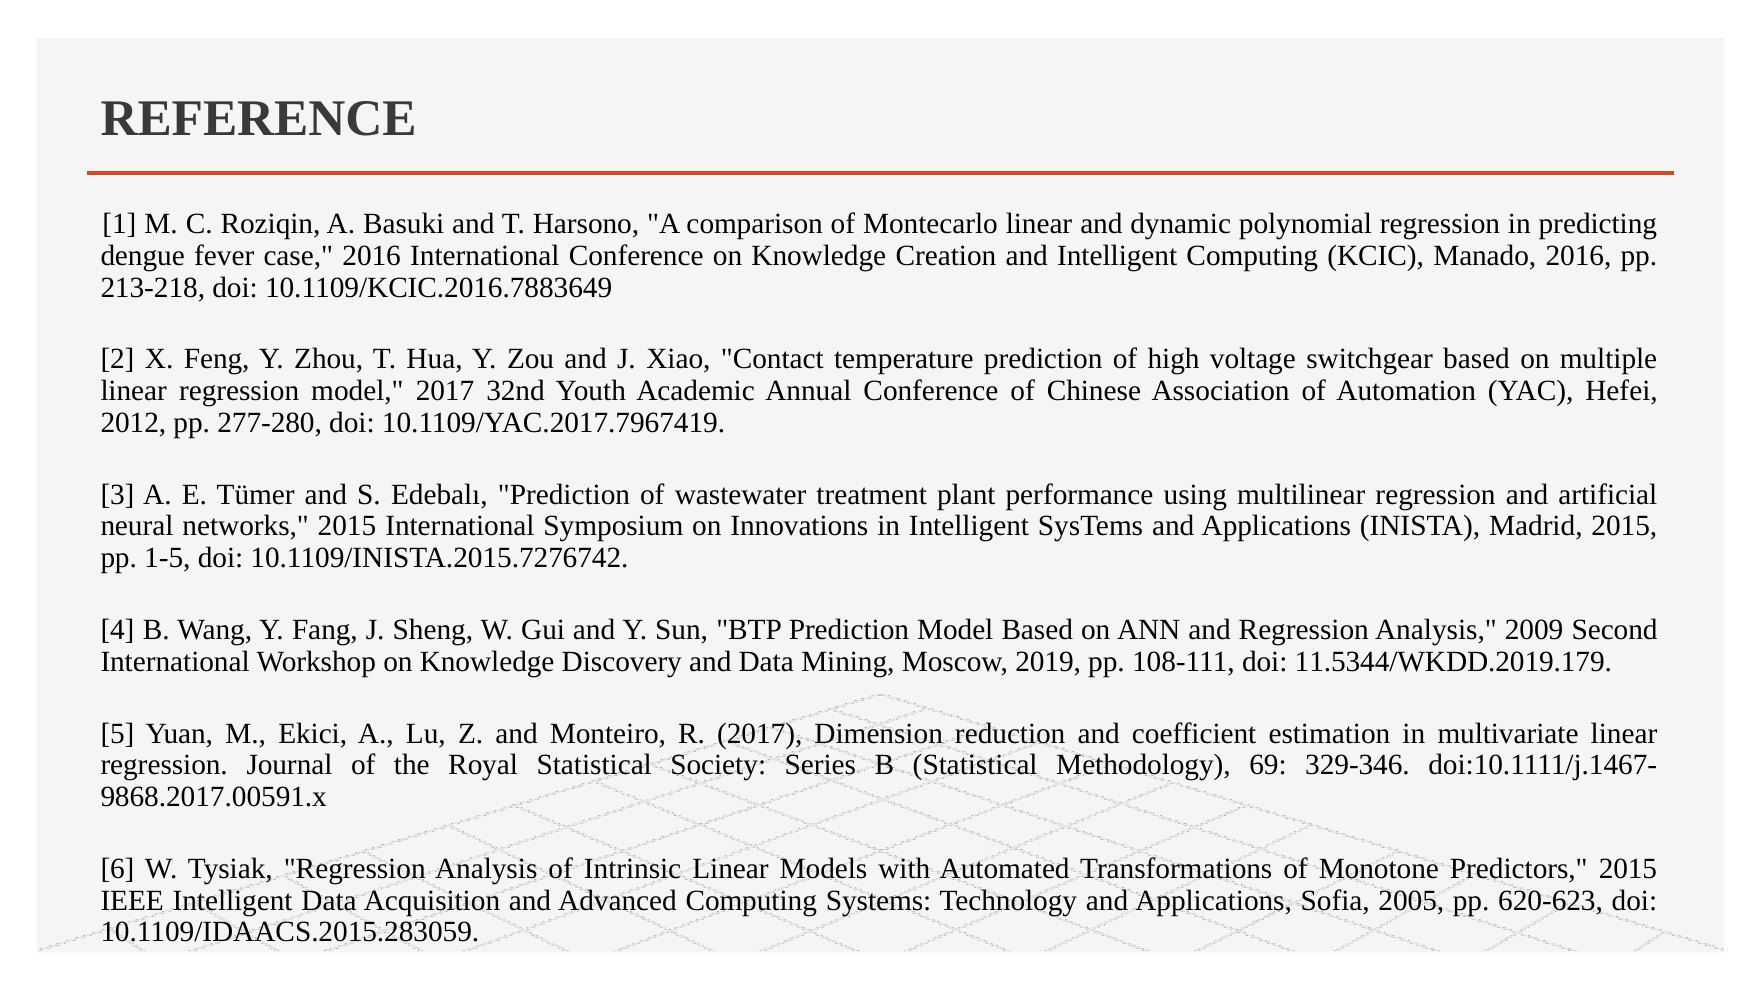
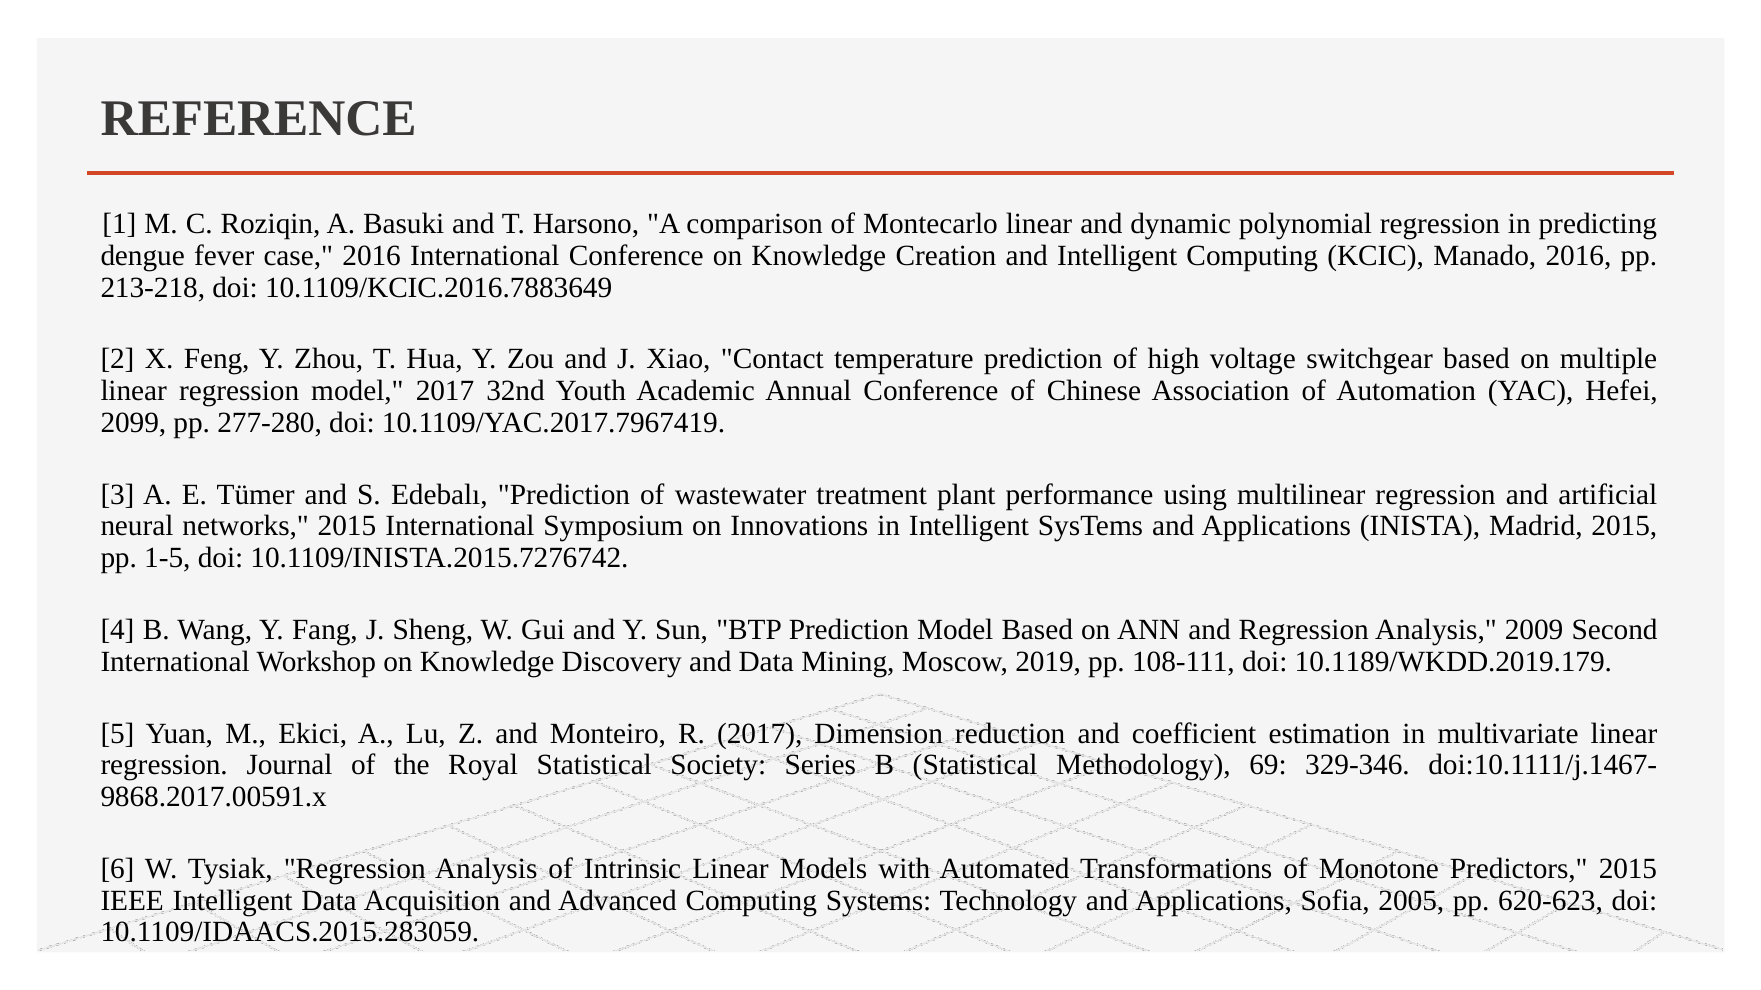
2012: 2012 -> 2099
11.5344/WKDD.2019.179: 11.5344/WKDD.2019.179 -> 10.1189/WKDD.2019.179
